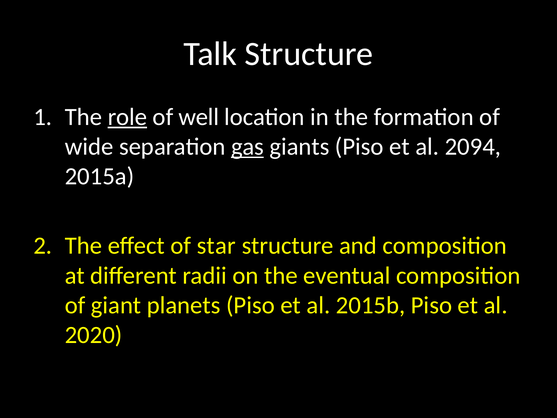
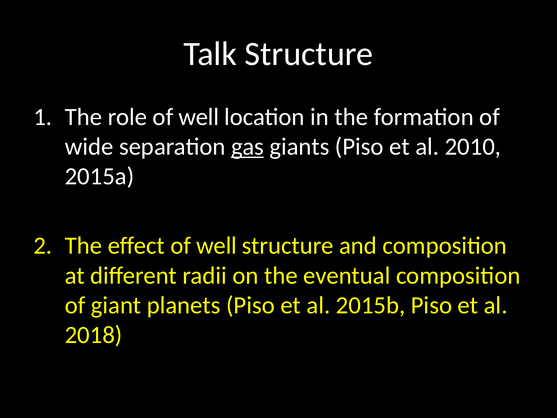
role underline: present -> none
2094: 2094 -> 2010
effect of star: star -> well
2020: 2020 -> 2018
